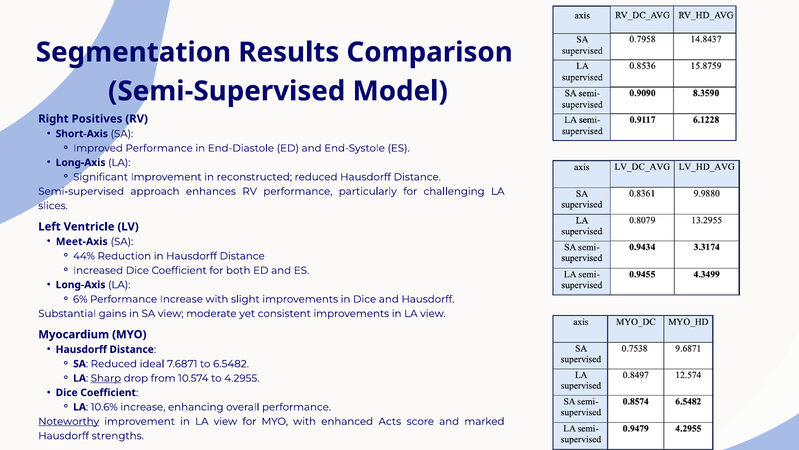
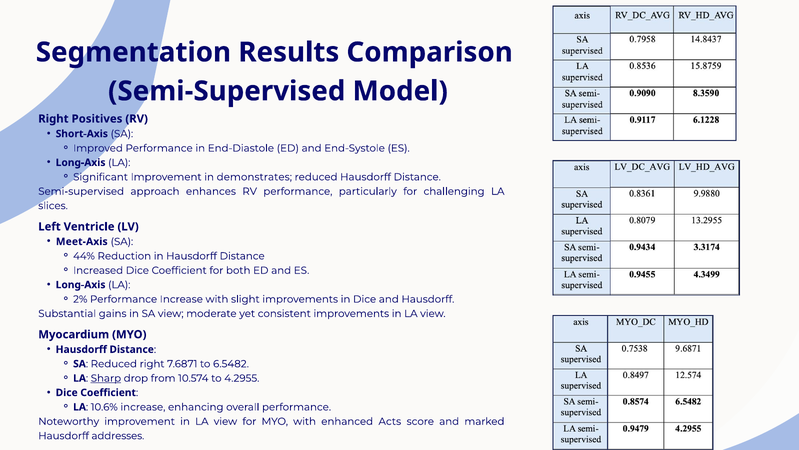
reconstructed: reconstructed -> demonstrates
6%: 6% -> 2%
Reduced ideal: ideal -> right
Noteworthy underline: present -> none
strengths: strengths -> addresses
